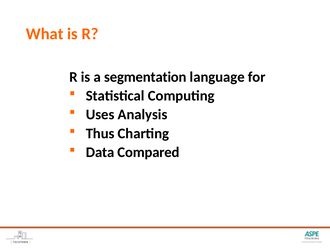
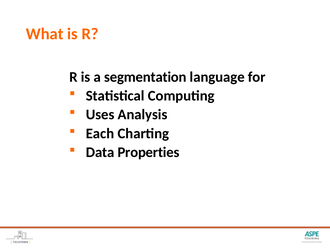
Thus: Thus -> Each
Compared: Compared -> Properties
